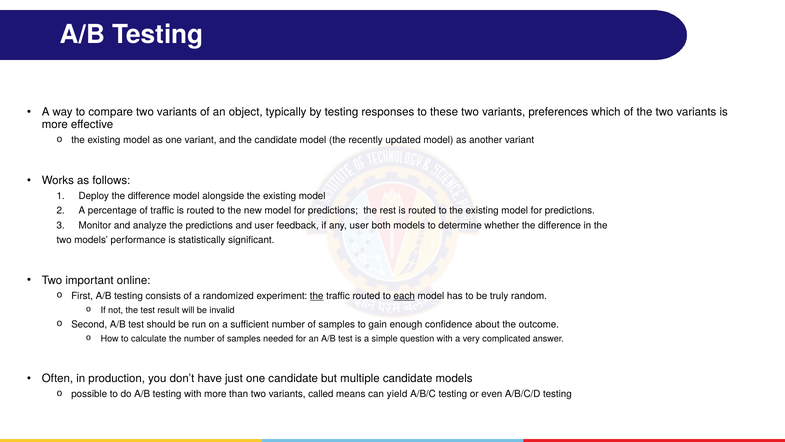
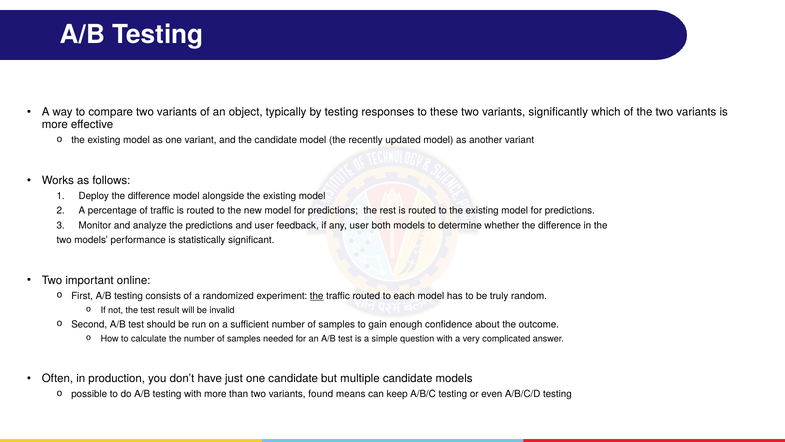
preferences: preferences -> significantly
each underline: present -> none
called: called -> found
yield: yield -> keep
